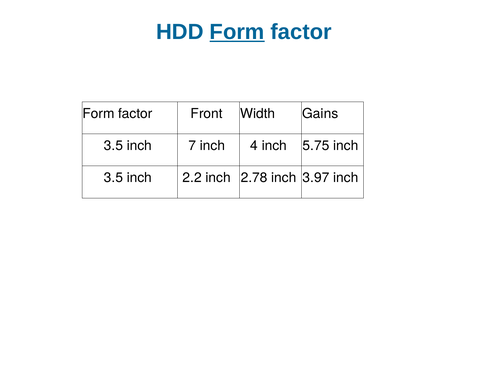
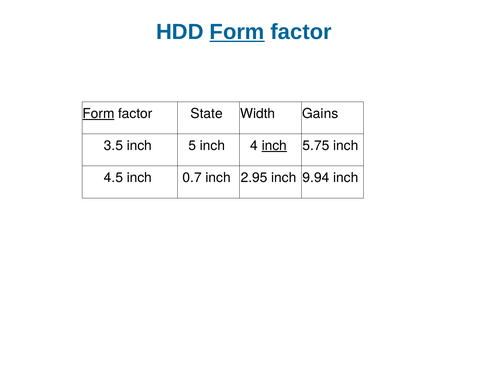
Form at (99, 114) underline: none -> present
Front: Front -> State
7: 7 -> 5
inch at (274, 146) underline: none -> present
3.5 at (113, 178): 3.5 -> 4.5
2.2: 2.2 -> 0.7
2.78: 2.78 -> 2.95
3.97: 3.97 -> 9.94
